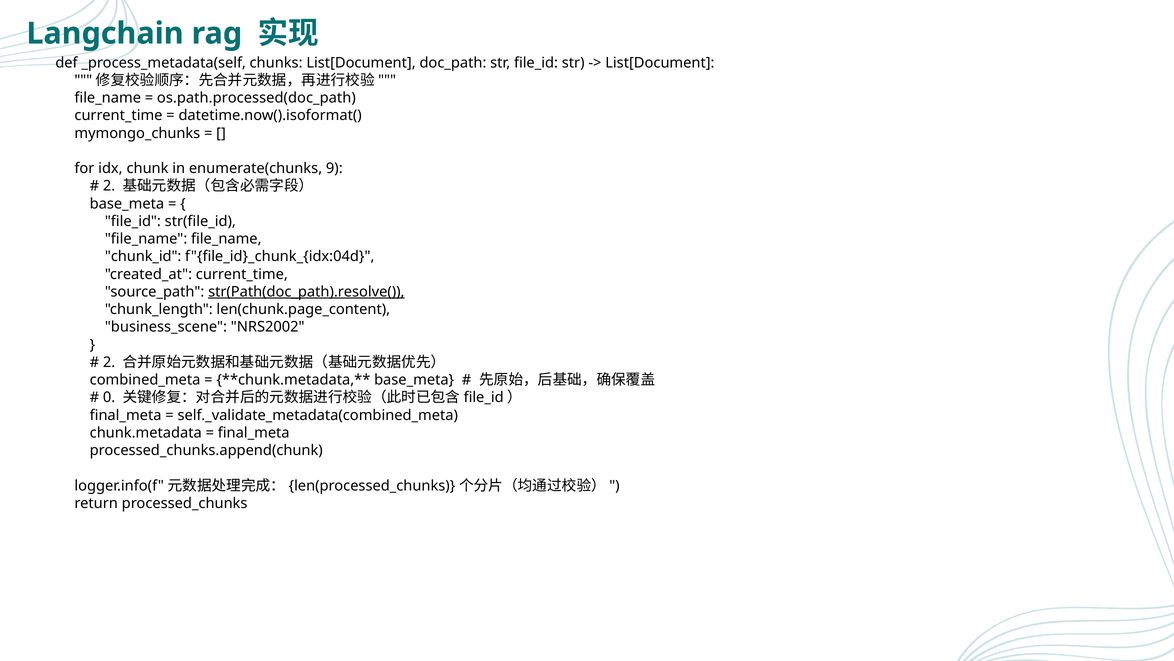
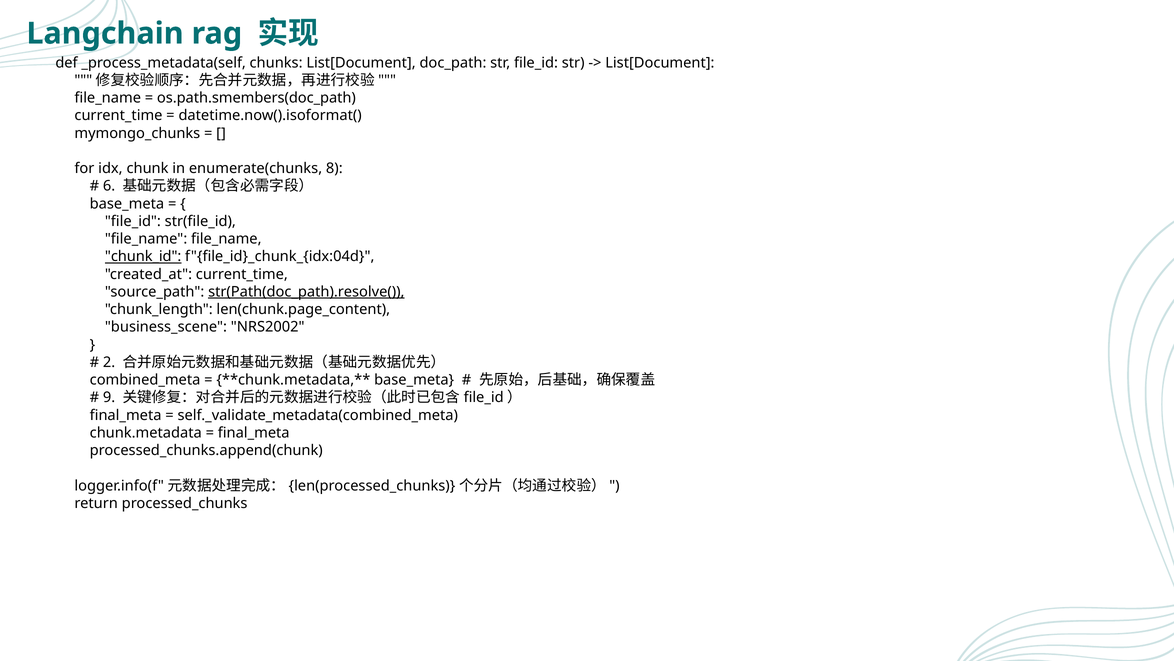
os.path.processed(doc_path: os.path.processed(doc_path -> os.path.smembers(doc_path
9: 9 -> 8
2 at (109, 186): 2 -> 6
chunk_id underline: none -> present
0: 0 -> 9
